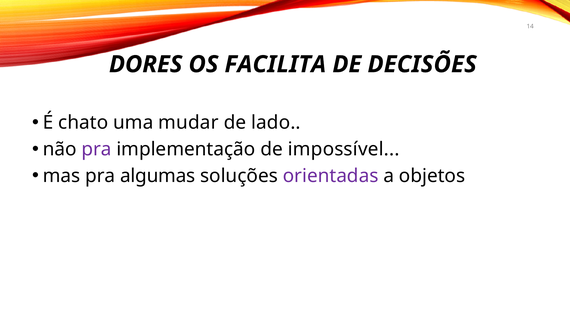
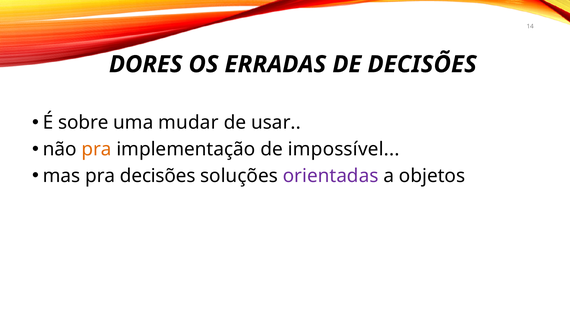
FACILITA: FACILITA -> ERRADAS
chato: chato -> sobre
lado: lado -> usar
pra at (97, 149) colour: purple -> orange
pra algumas: algumas -> decisões
